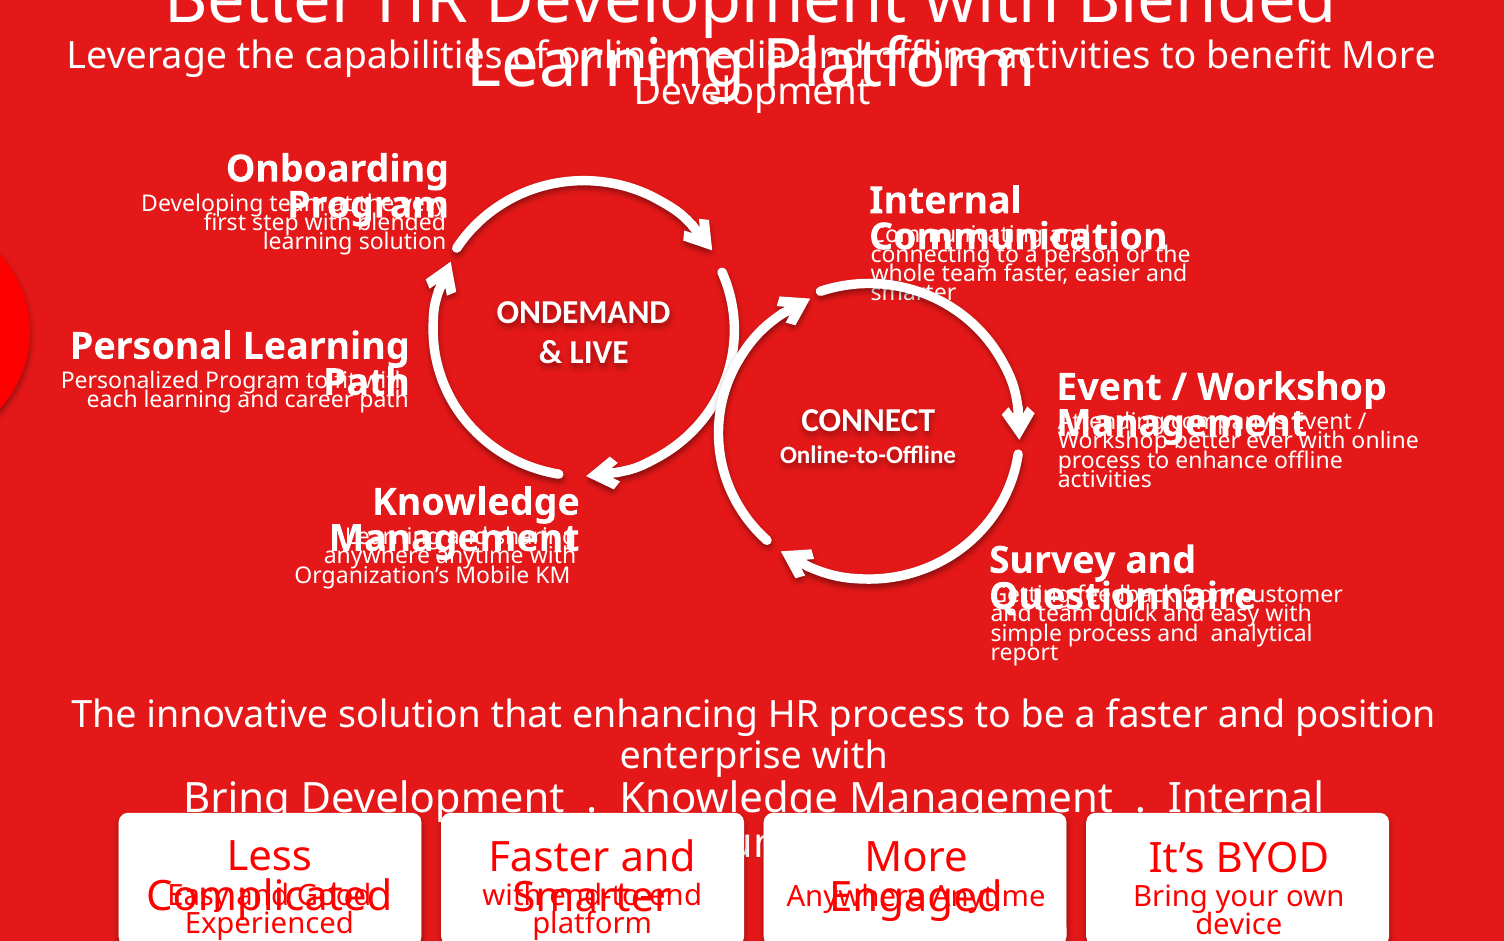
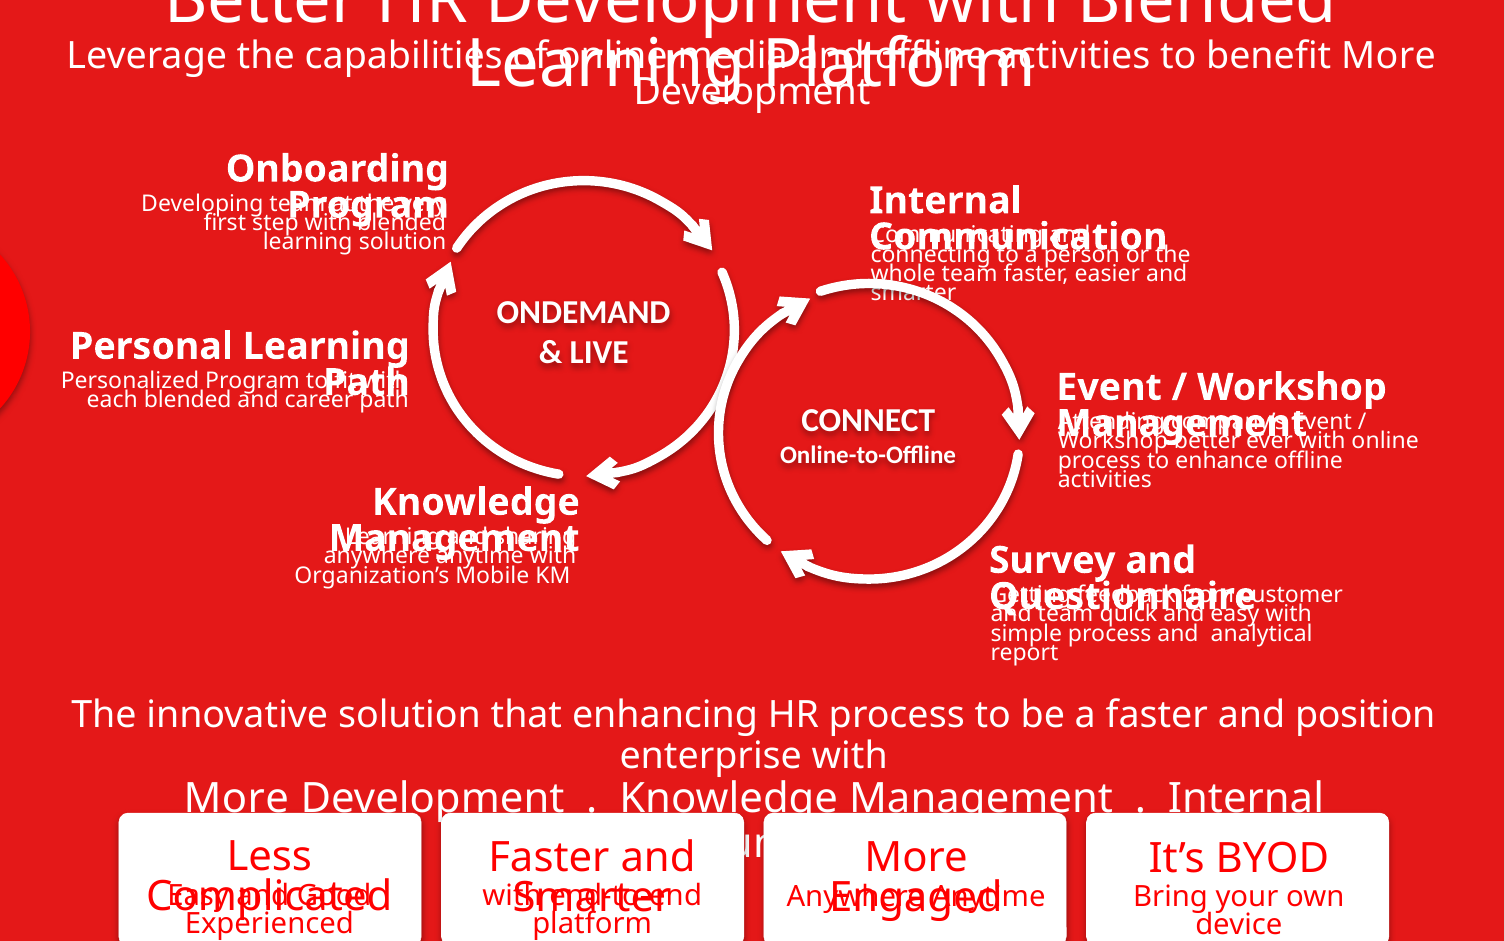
each learning: learning -> blended
Bring at (236, 798): Bring -> More
